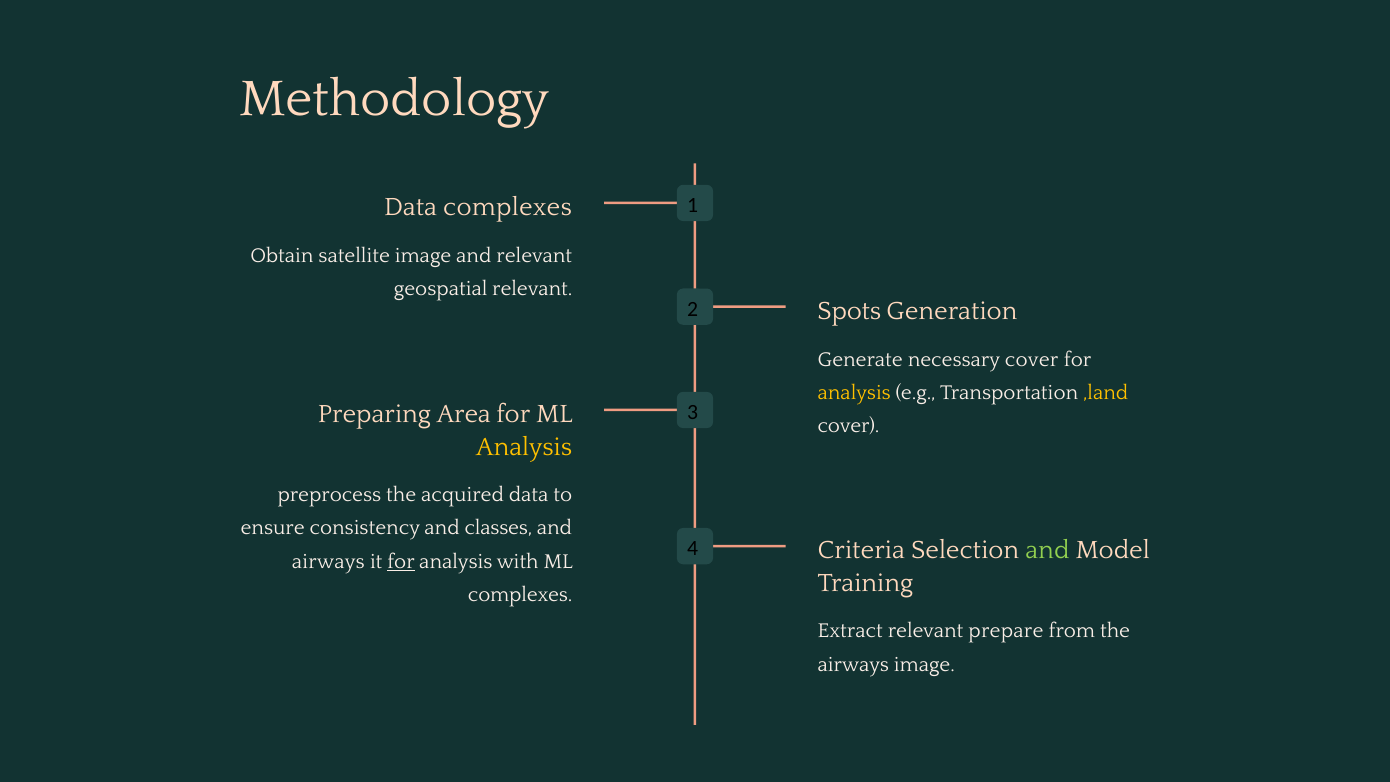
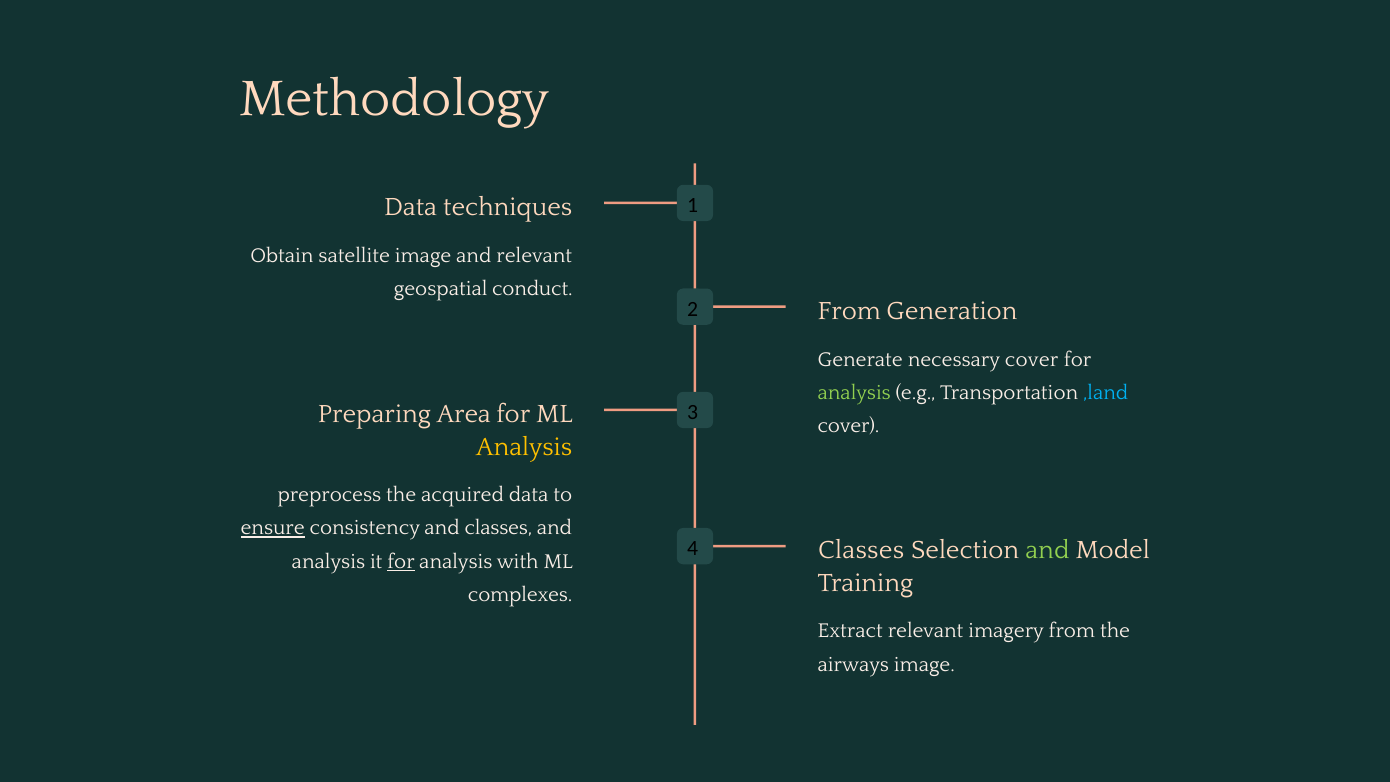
Data complexes: complexes -> techniques
geospatial relevant: relevant -> conduct
2 Spots: Spots -> From
analysis at (854, 392) colour: yellow -> light green
,land colour: yellow -> light blue
ensure underline: none -> present
4 Criteria: Criteria -> Classes
airways at (328, 561): airways -> analysis
prepare: prepare -> imagery
